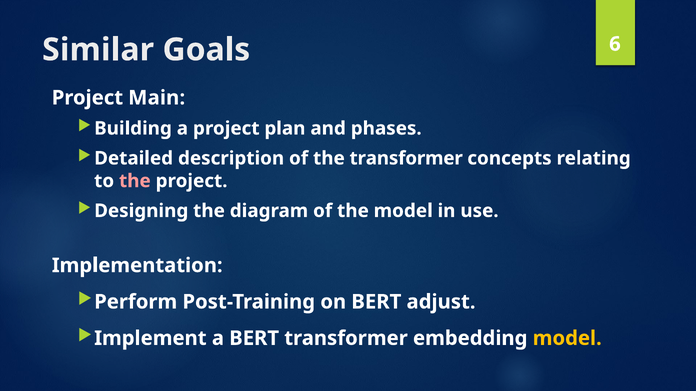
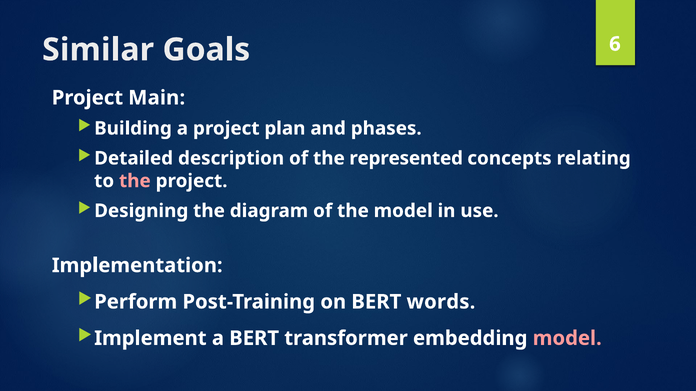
the transformer: transformer -> represented
adjust: adjust -> words
model at (567, 339) colour: yellow -> pink
